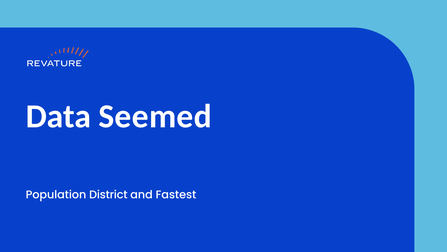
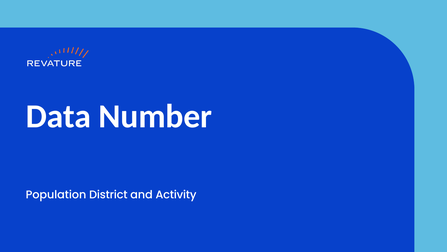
Seemed: Seemed -> Number
Fastest: Fastest -> Activity
